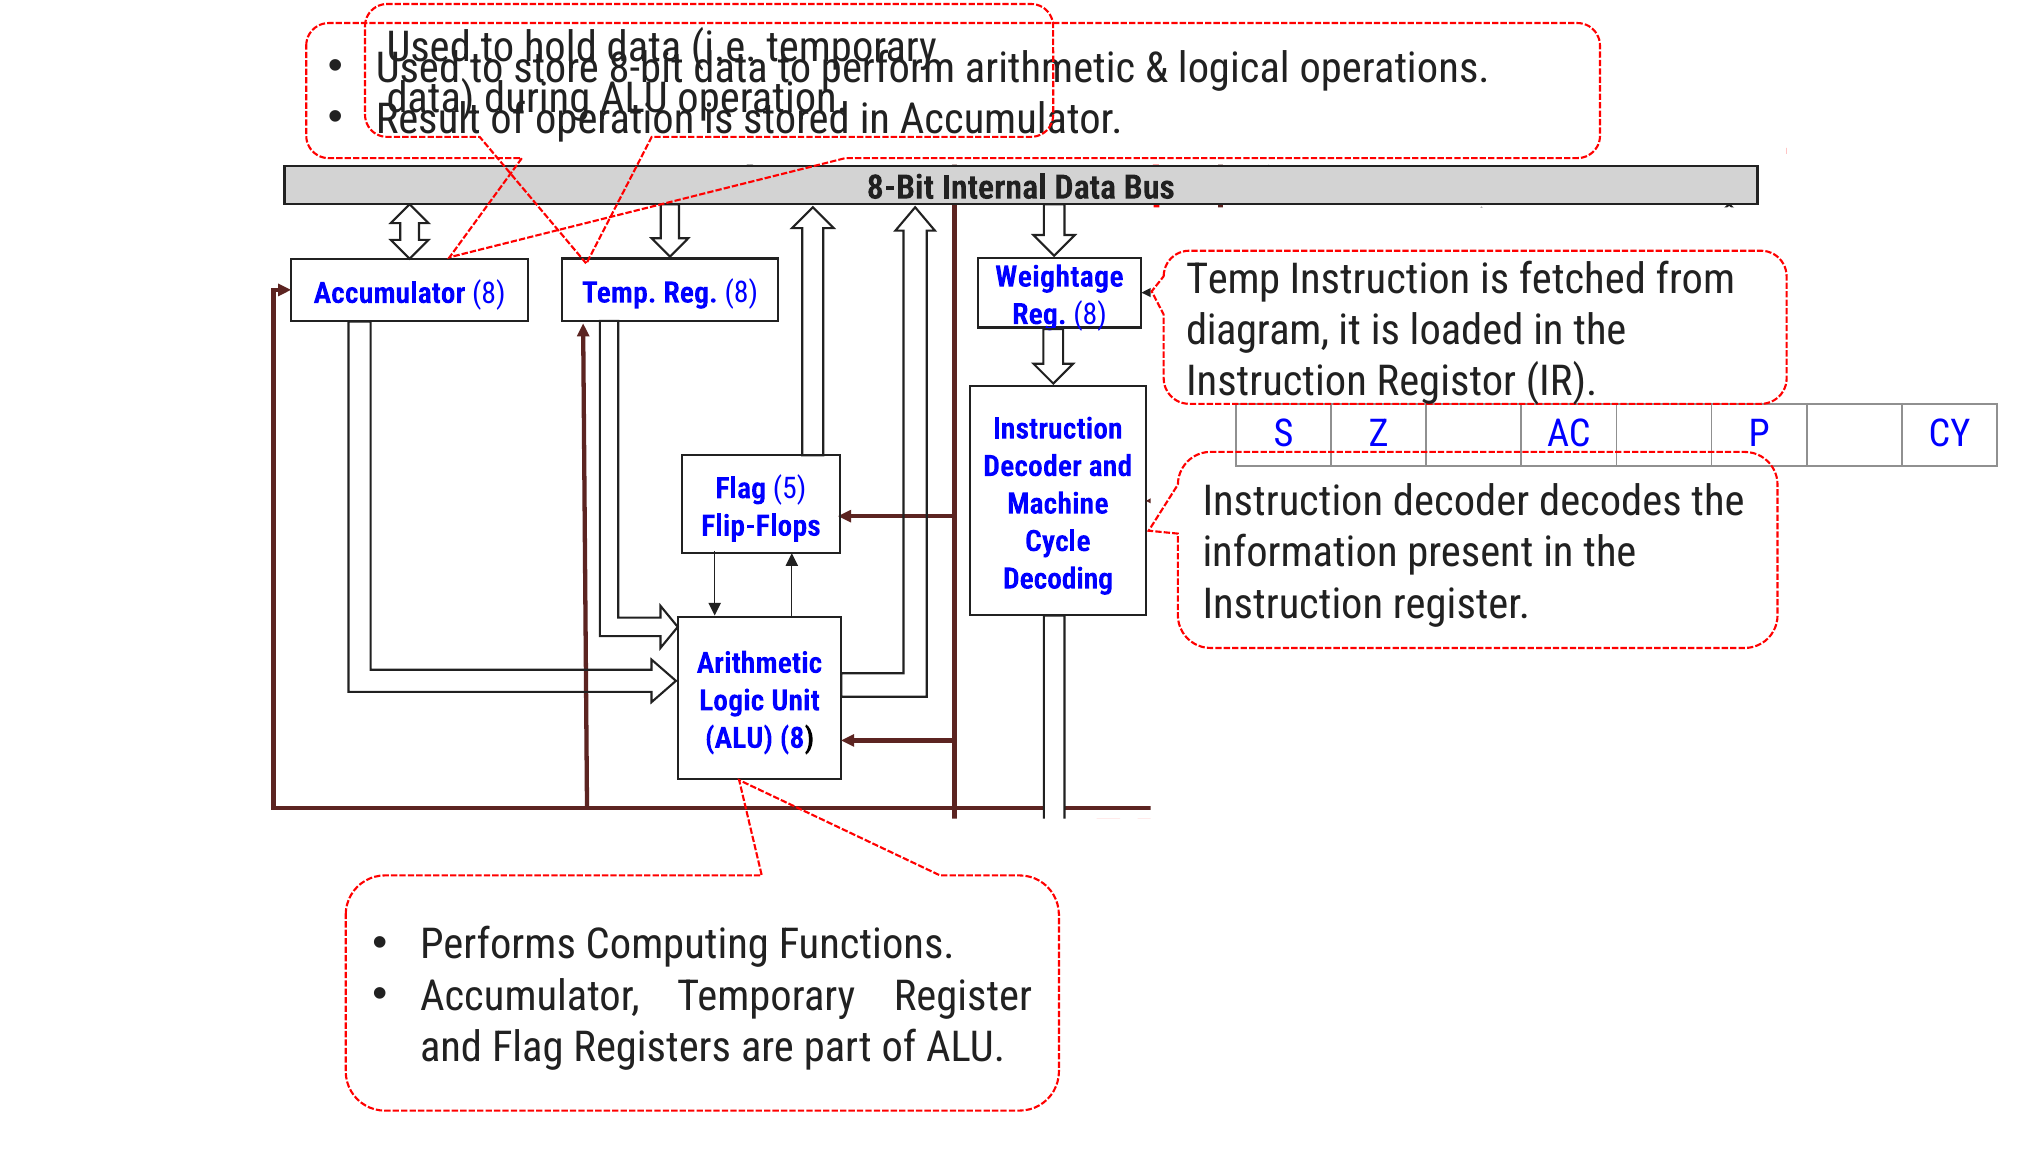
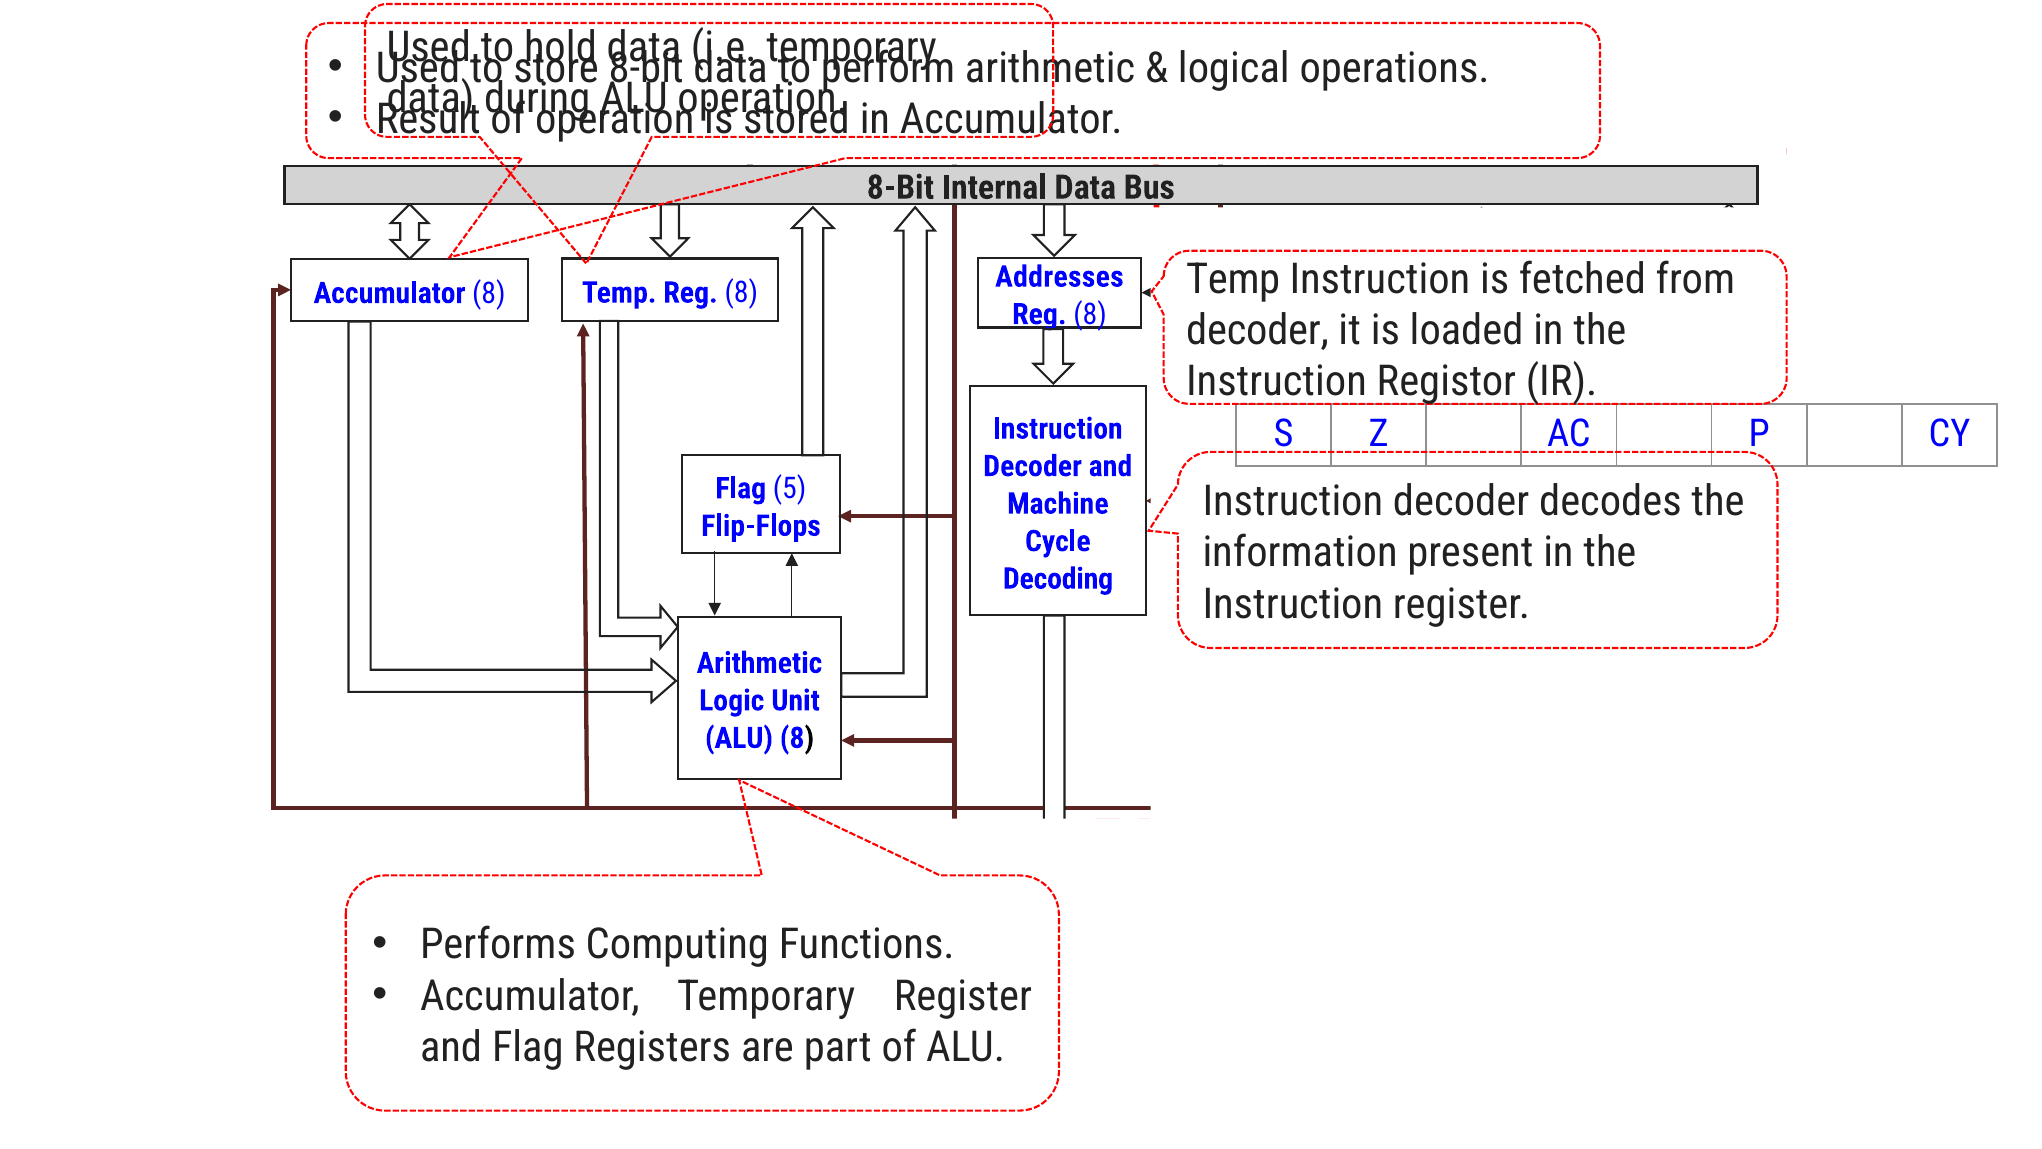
Weightage: Weightage -> Addresses
diagram at (1258, 330): diagram -> decoder
